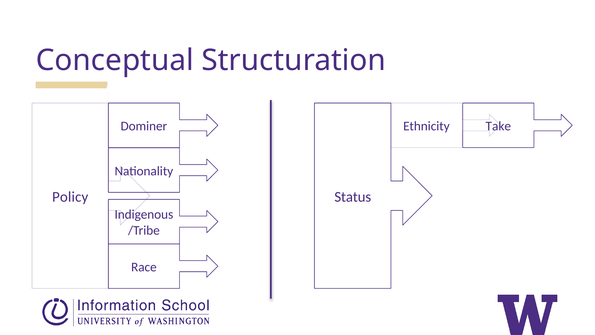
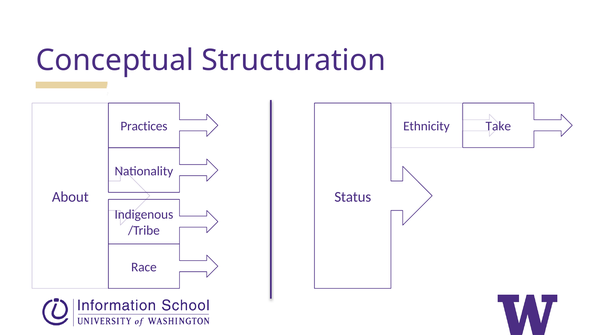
Dominer: Dominer -> Practices
Policy: Policy -> About
